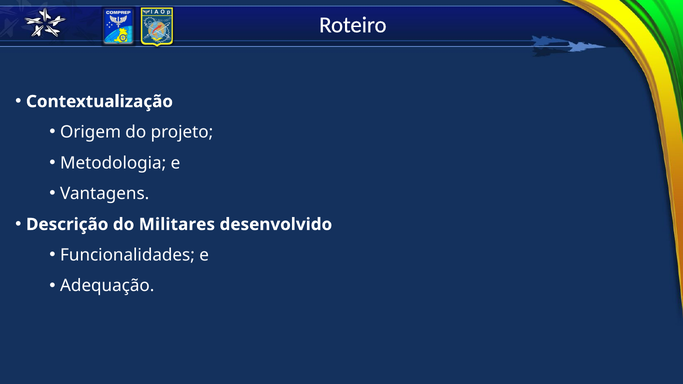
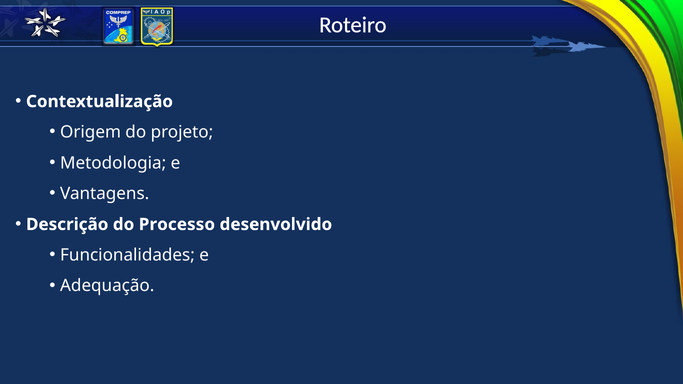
Militares: Militares -> Processo
